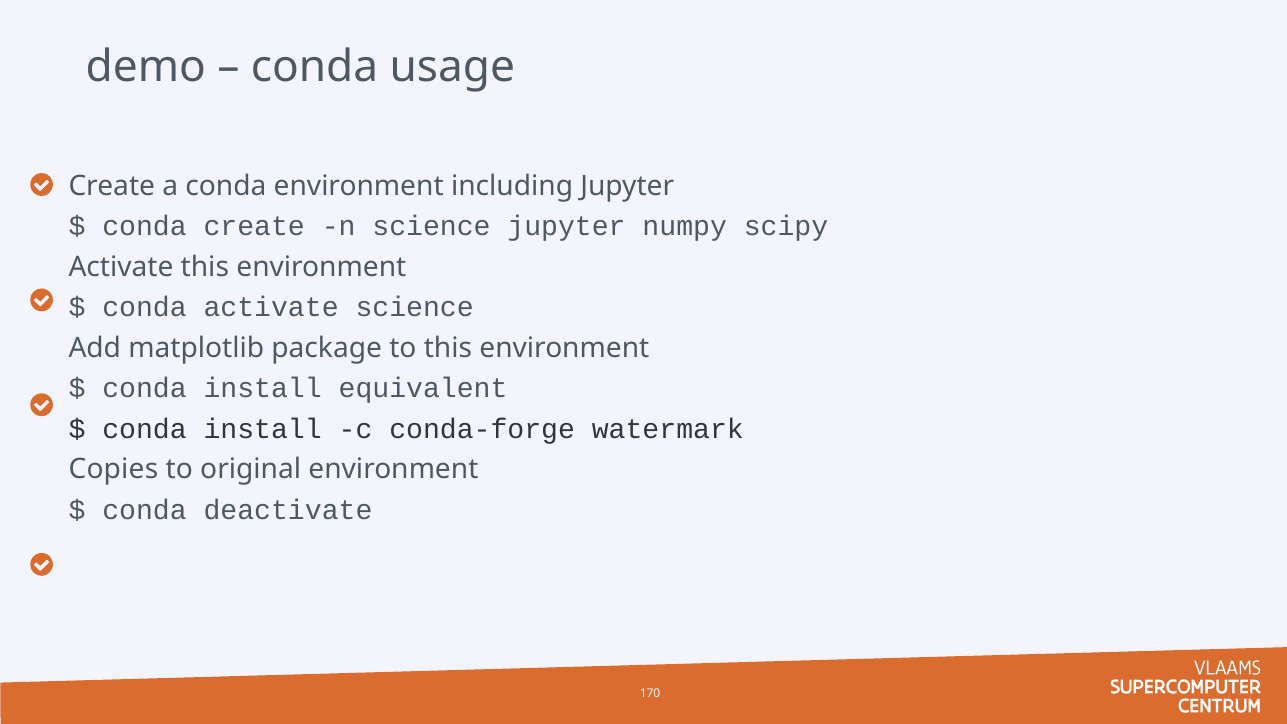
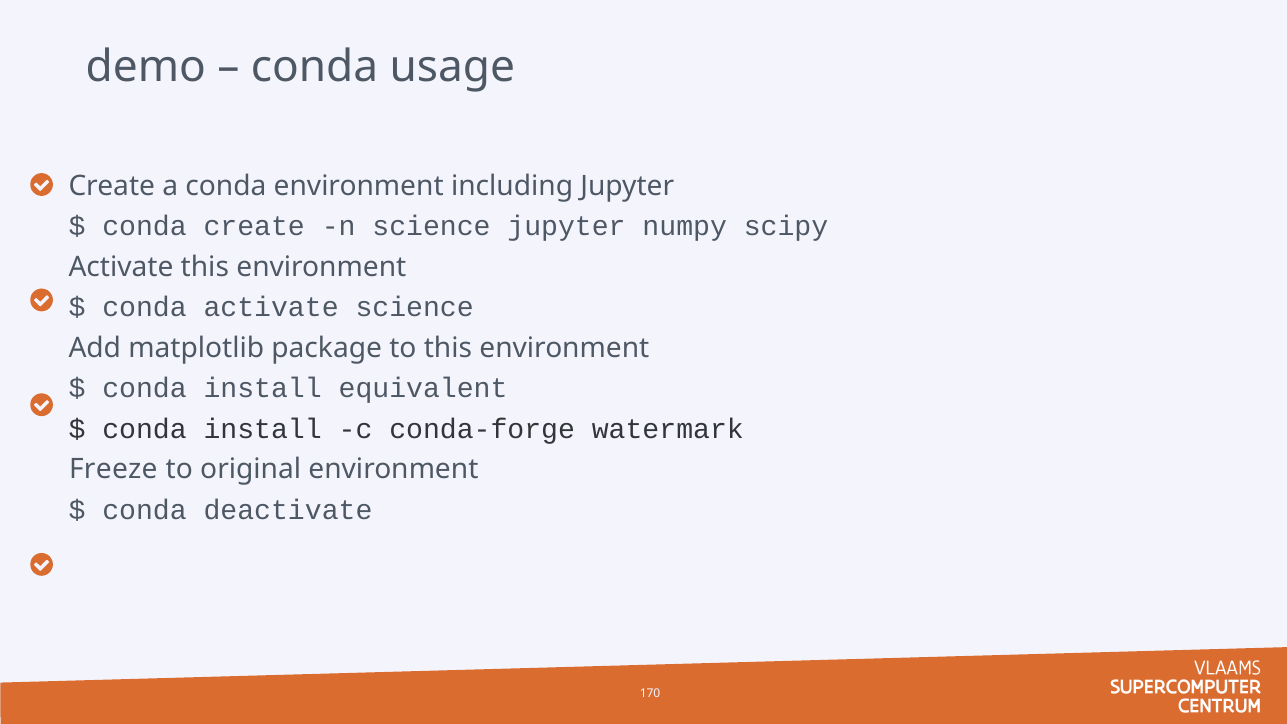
Copies: Copies -> Freeze
